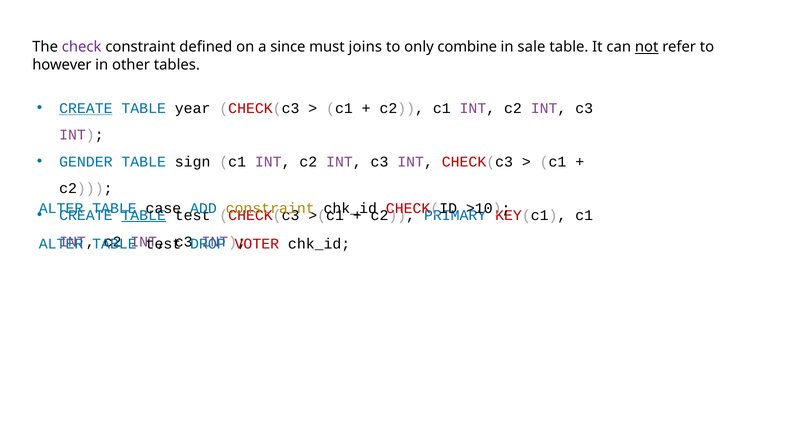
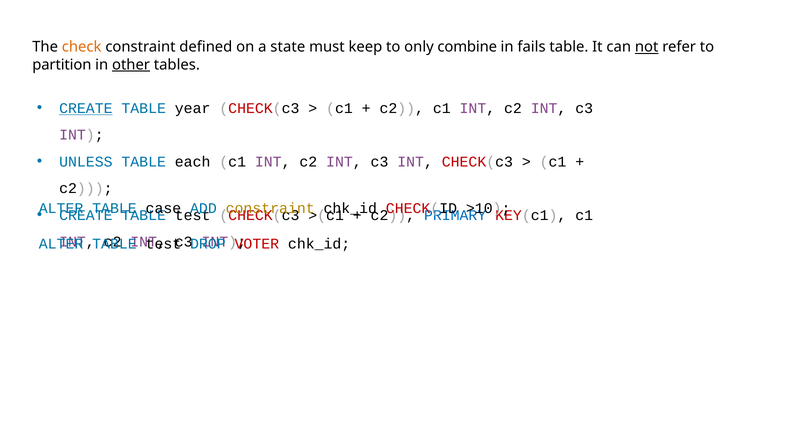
check colour: purple -> orange
since: since -> state
joins: joins -> keep
sale: sale -> fails
however: however -> partition
other underline: none -> present
GENDER: GENDER -> UNLESS
sign: sign -> each
TABLE at (144, 215) underline: present -> none
